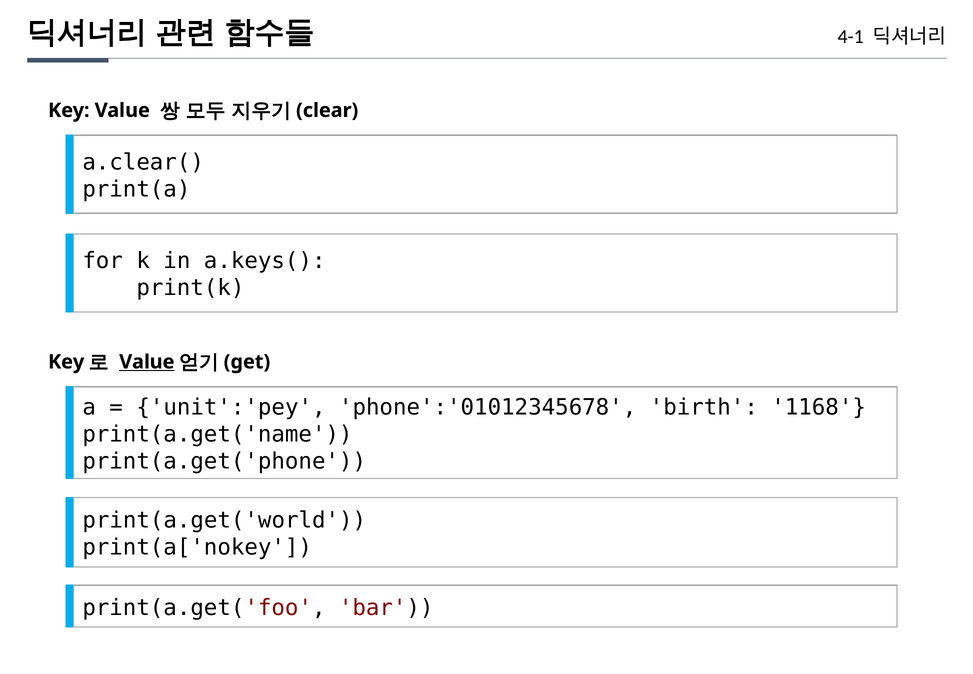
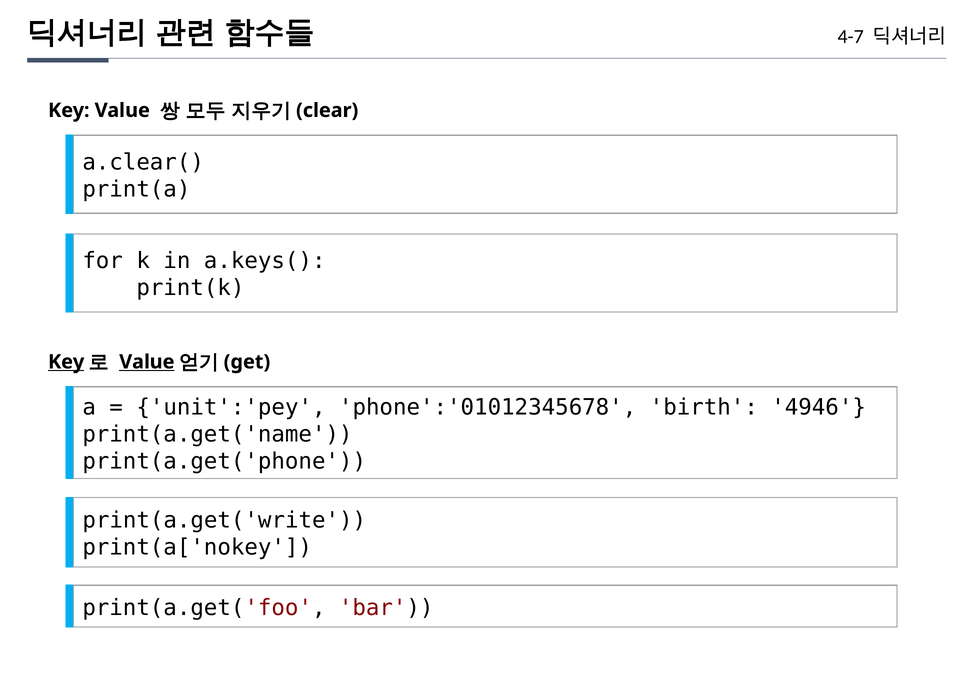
4-1: 4-1 -> 4-7
Key at (66, 362) underline: none -> present
1168: 1168 -> 4946
print(a.get('world: print(a.get('world -> print(a.get('write
